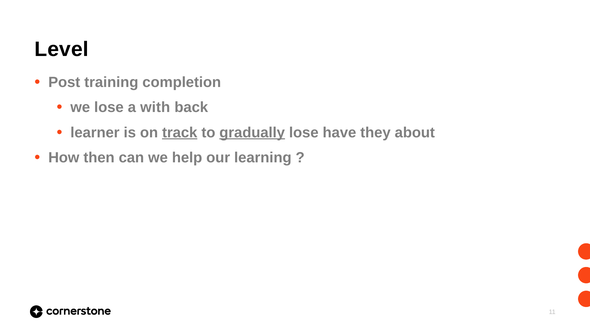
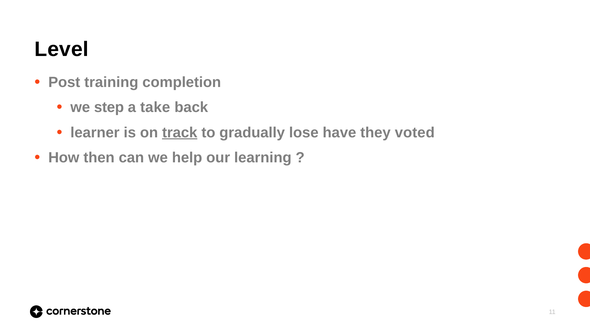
we lose: lose -> step
with: with -> take
gradually underline: present -> none
about: about -> voted
